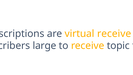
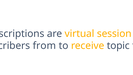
virtual receive: receive -> session
large: large -> from
